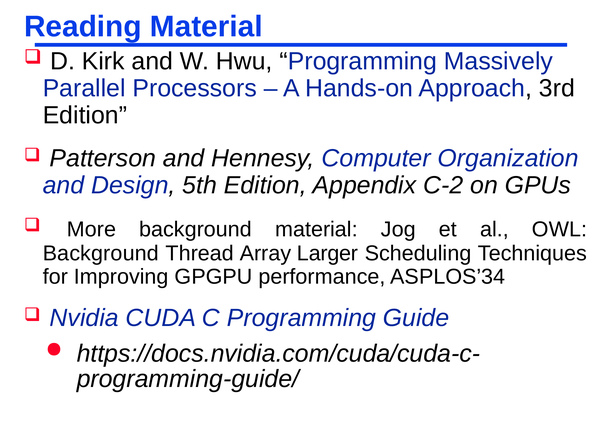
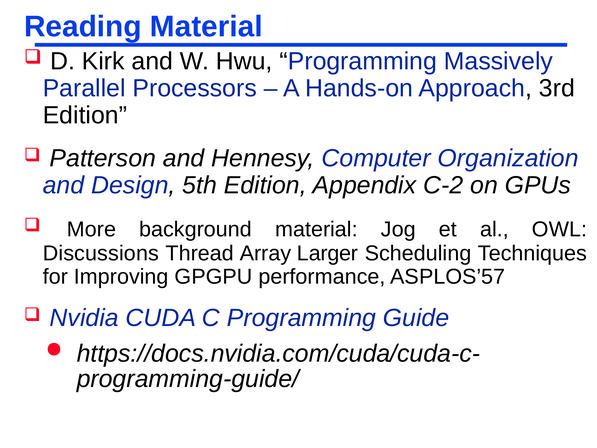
Background at (101, 253): Background -> Discussions
ASPLOS’34: ASPLOS’34 -> ASPLOS’57
